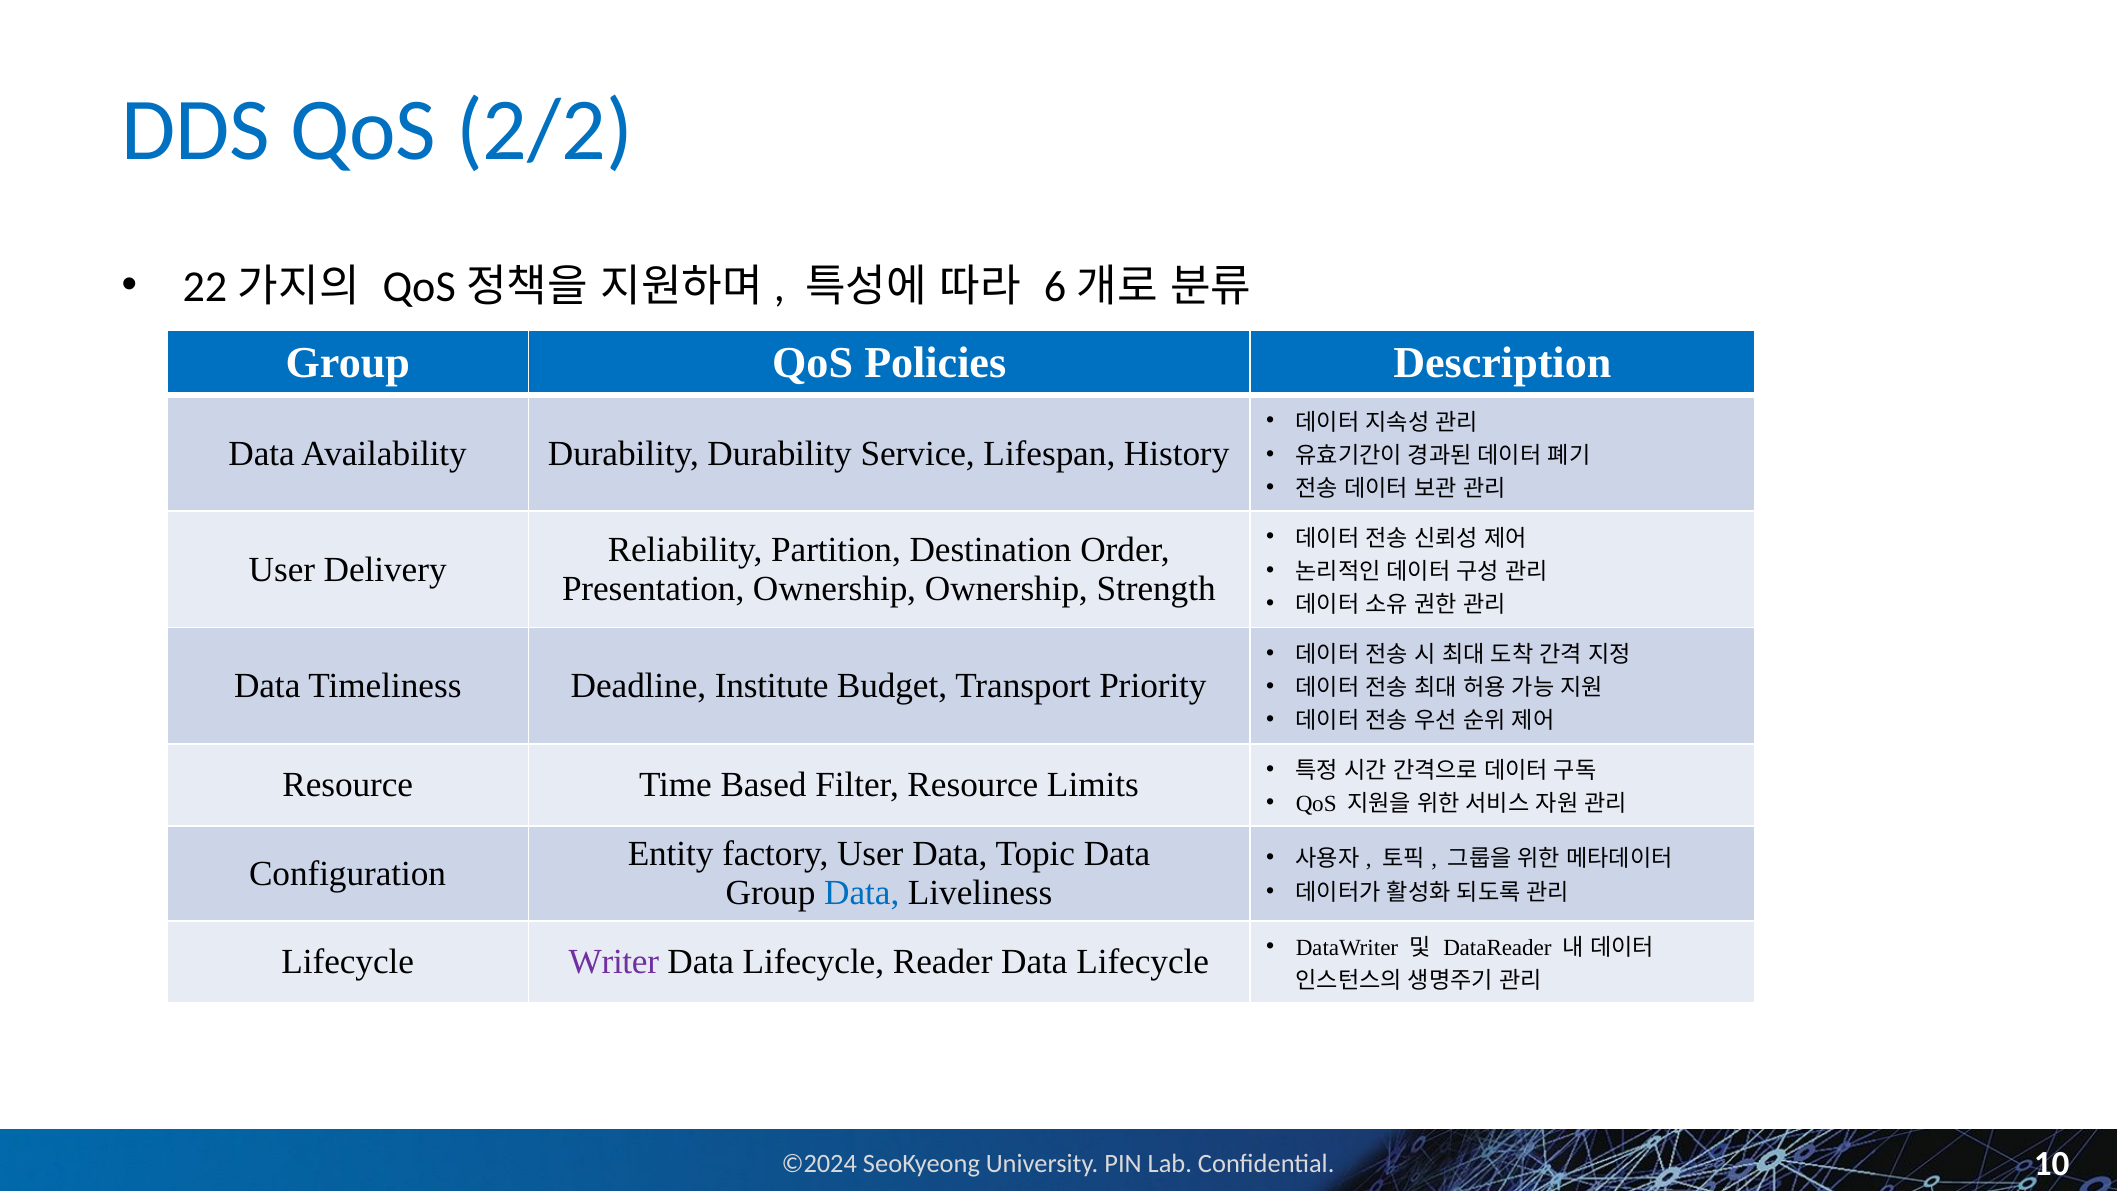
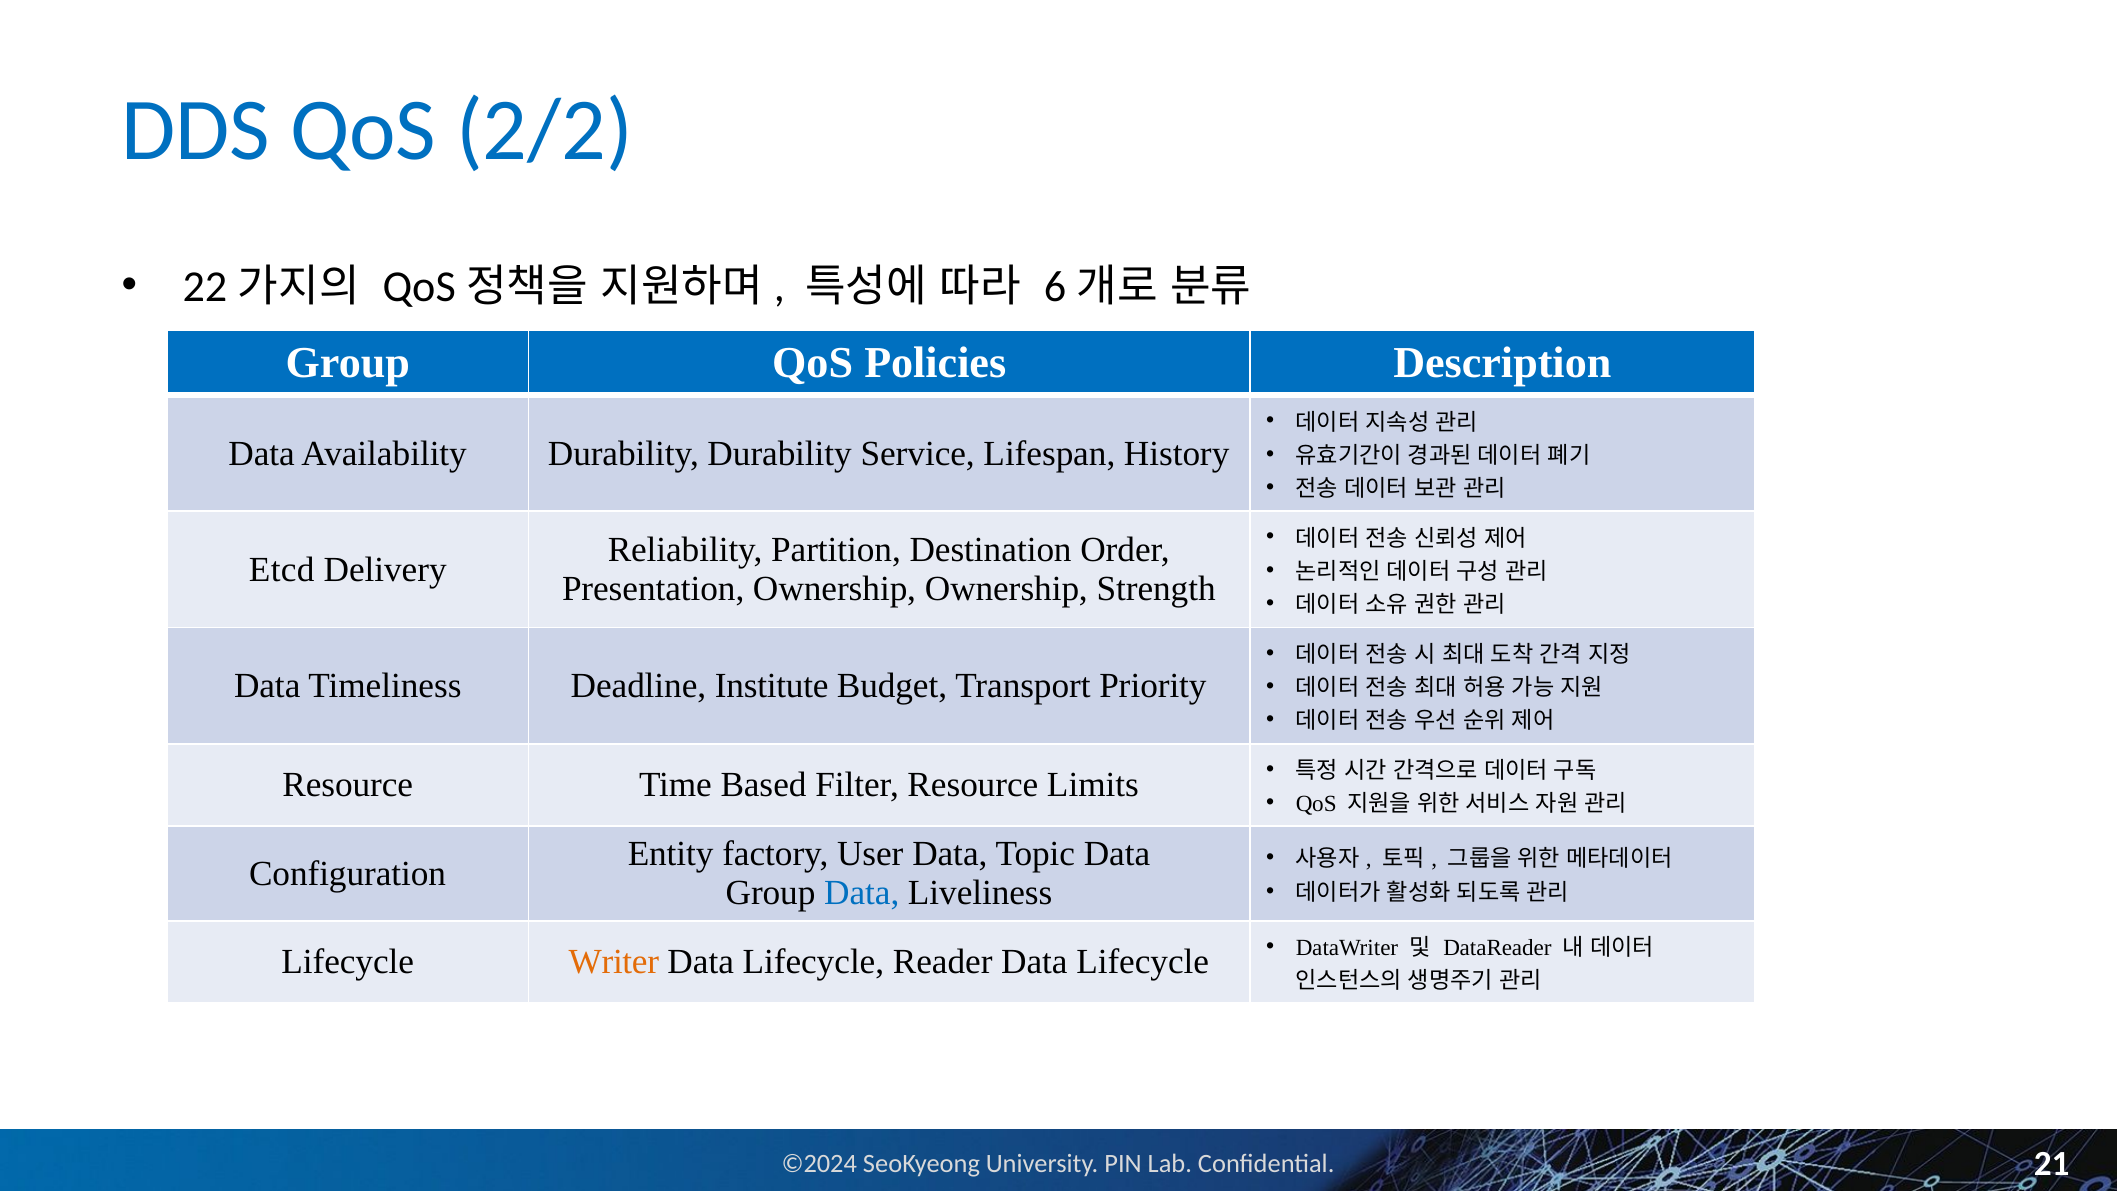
User at (282, 570): User -> Etcd
Writer colour: purple -> orange
10: 10 -> 21
